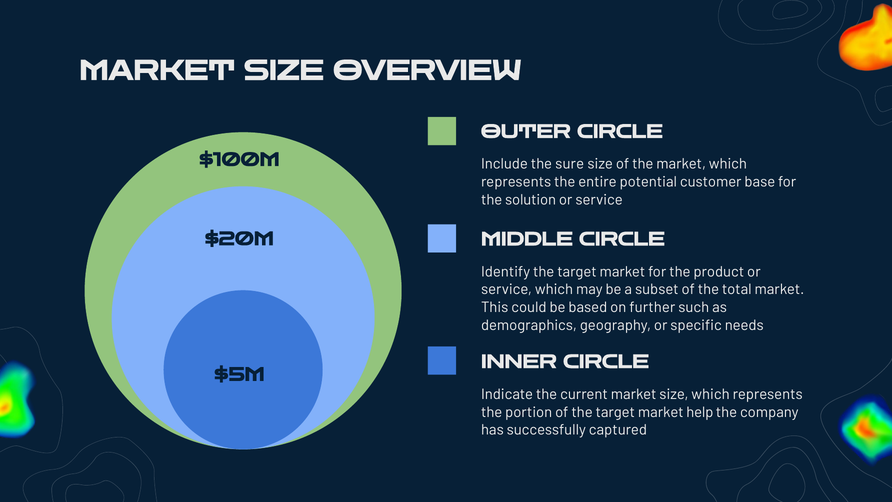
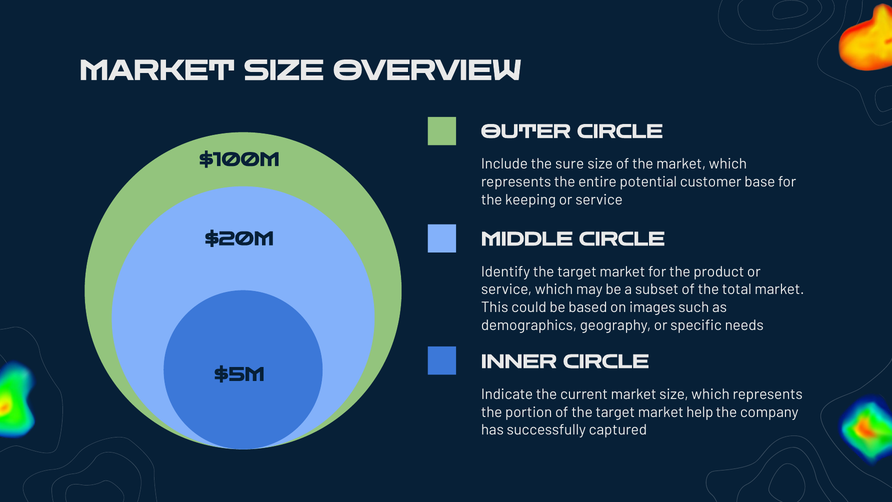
solution: solution -> keeping
further: further -> images
